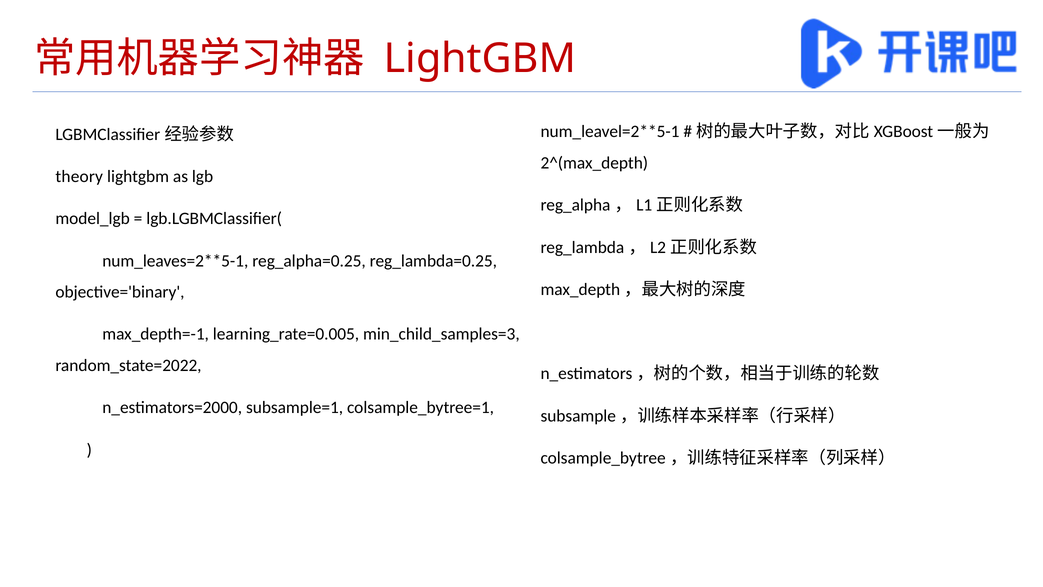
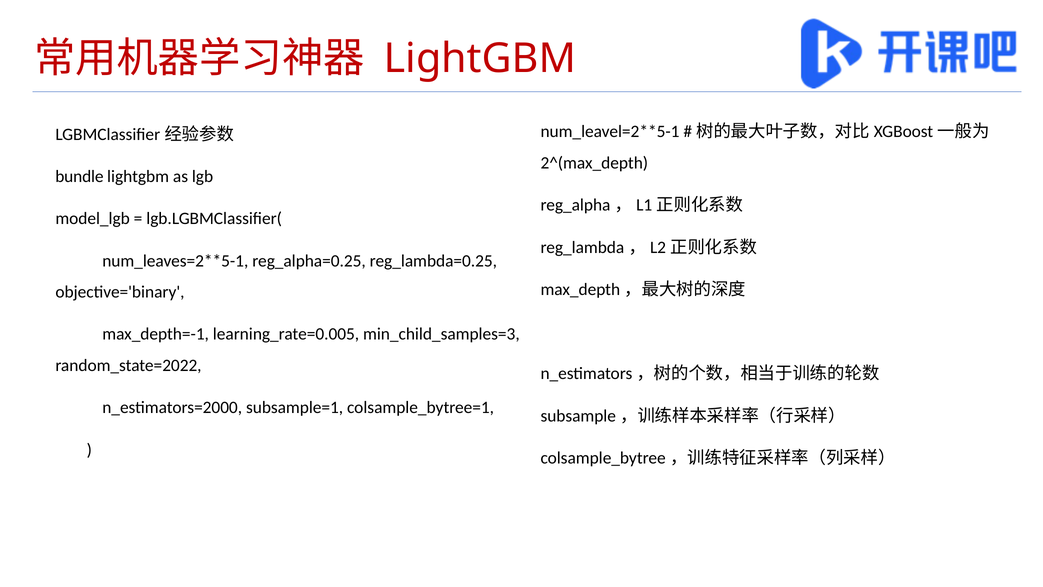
theory: theory -> bundle
